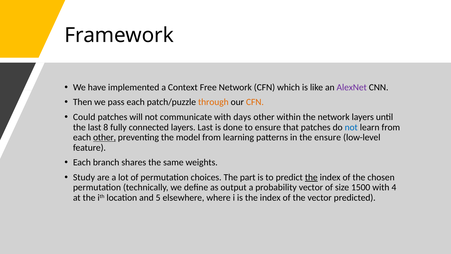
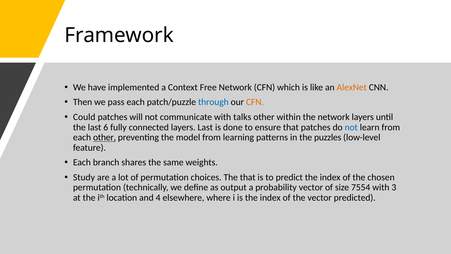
AlexNet colour: purple -> orange
through colour: orange -> blue
days: days -> talks
8: 8 -> 6
the ensure: ensure -> puzzles
The part: part -> that
the at (311, 177) underline: present -> none
1500: 1500 -> 7554
4: 4 -> 3
5: 5 -> 4
